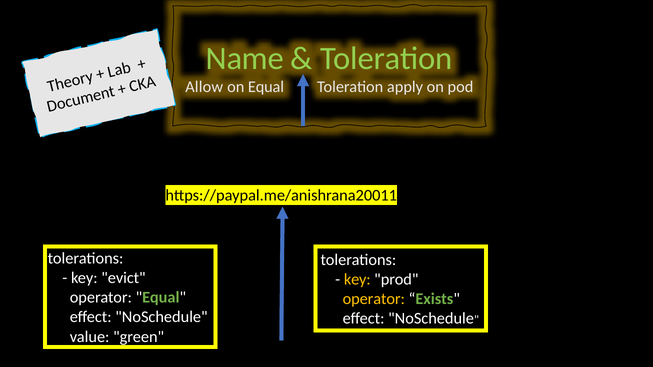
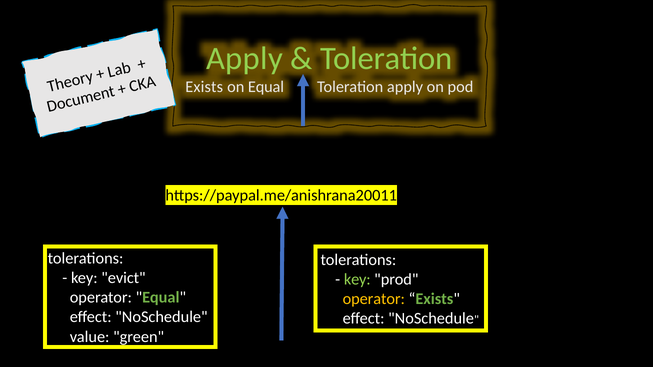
Name at (245, 58): Name -> Apply
Allow at (204, 87): Allow -> Exists
key at (357, 280) colour: yellow -> light green
